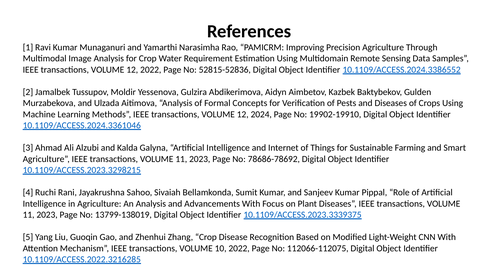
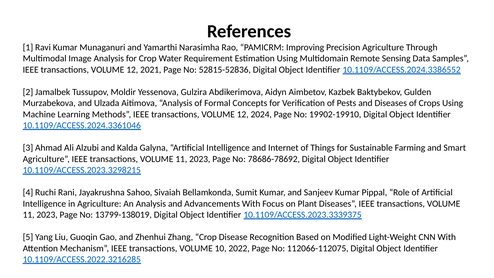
12 2022: 2022 -> 2021
